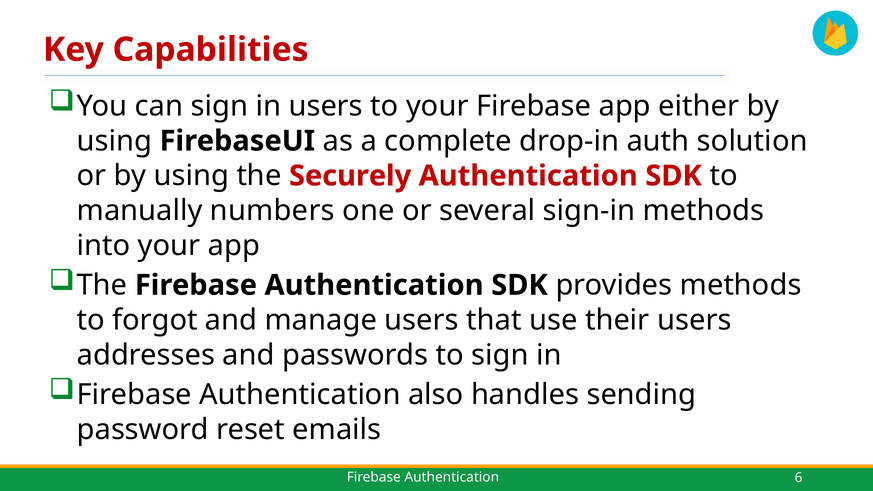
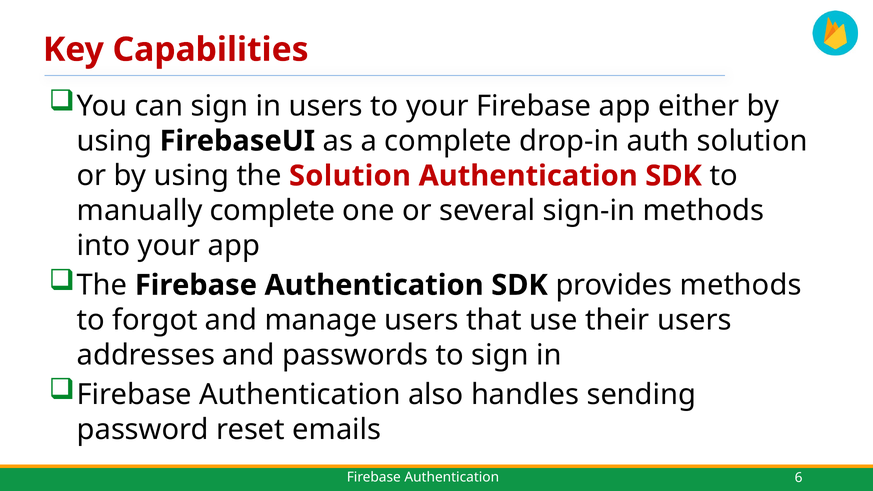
the Securely: Securely -> Solution
manually numbers: numbers -> complete
